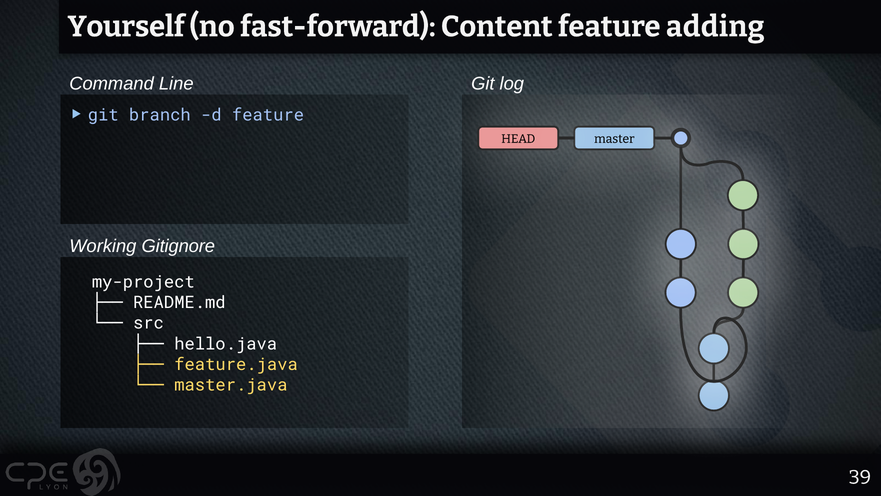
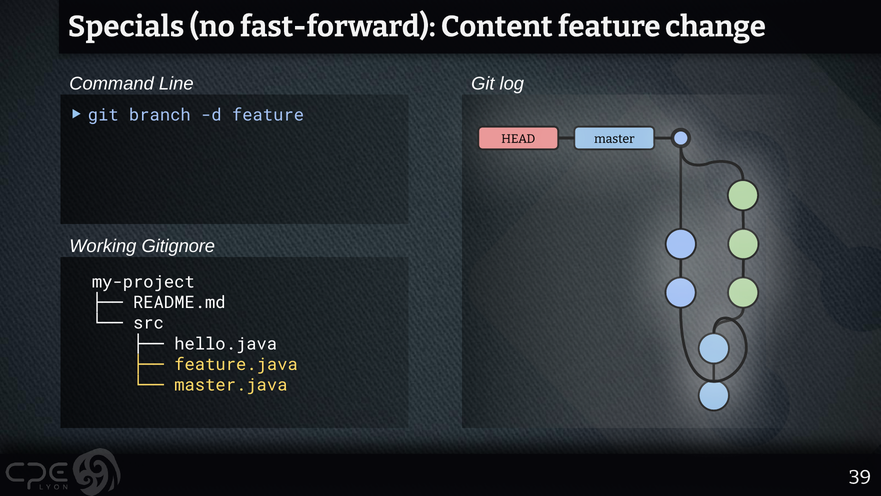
Yourself: Yourself -> Specials
adding: adding -> change
